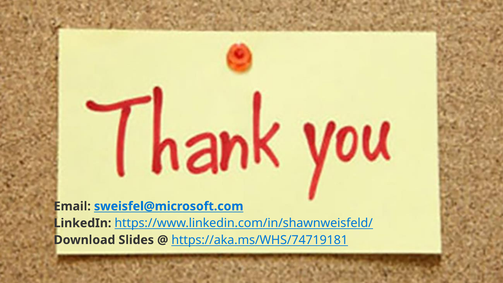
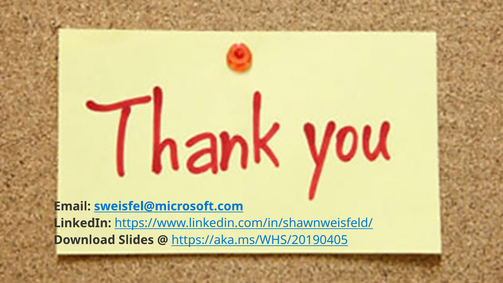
https://aka.ms/WHS/74719181: https://aka.ms/WHS/74719181 -> https://aka.ms/WHS/20190405
